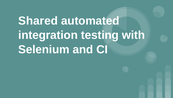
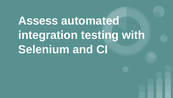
Shared: Shared -> Assess
